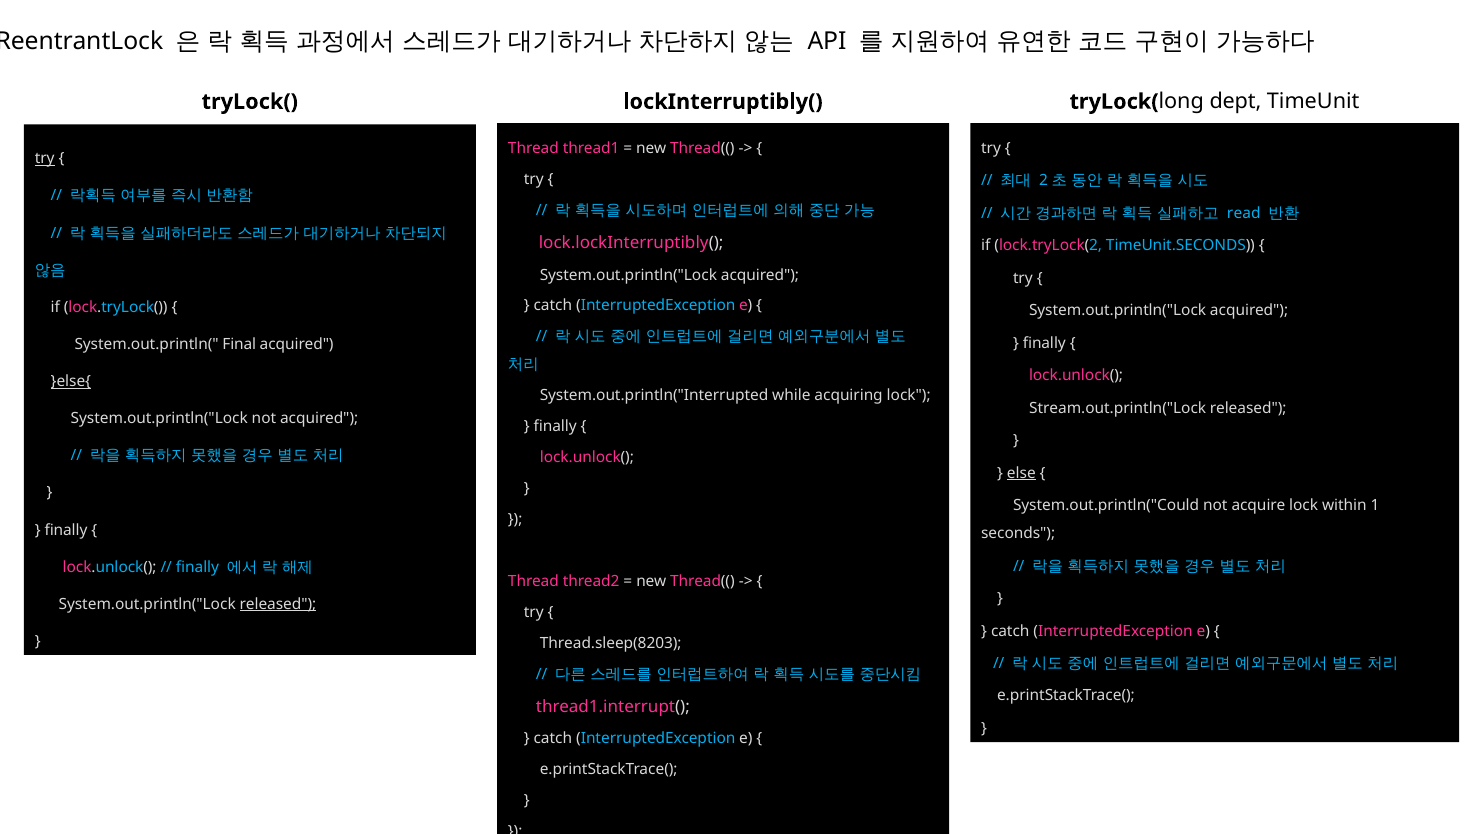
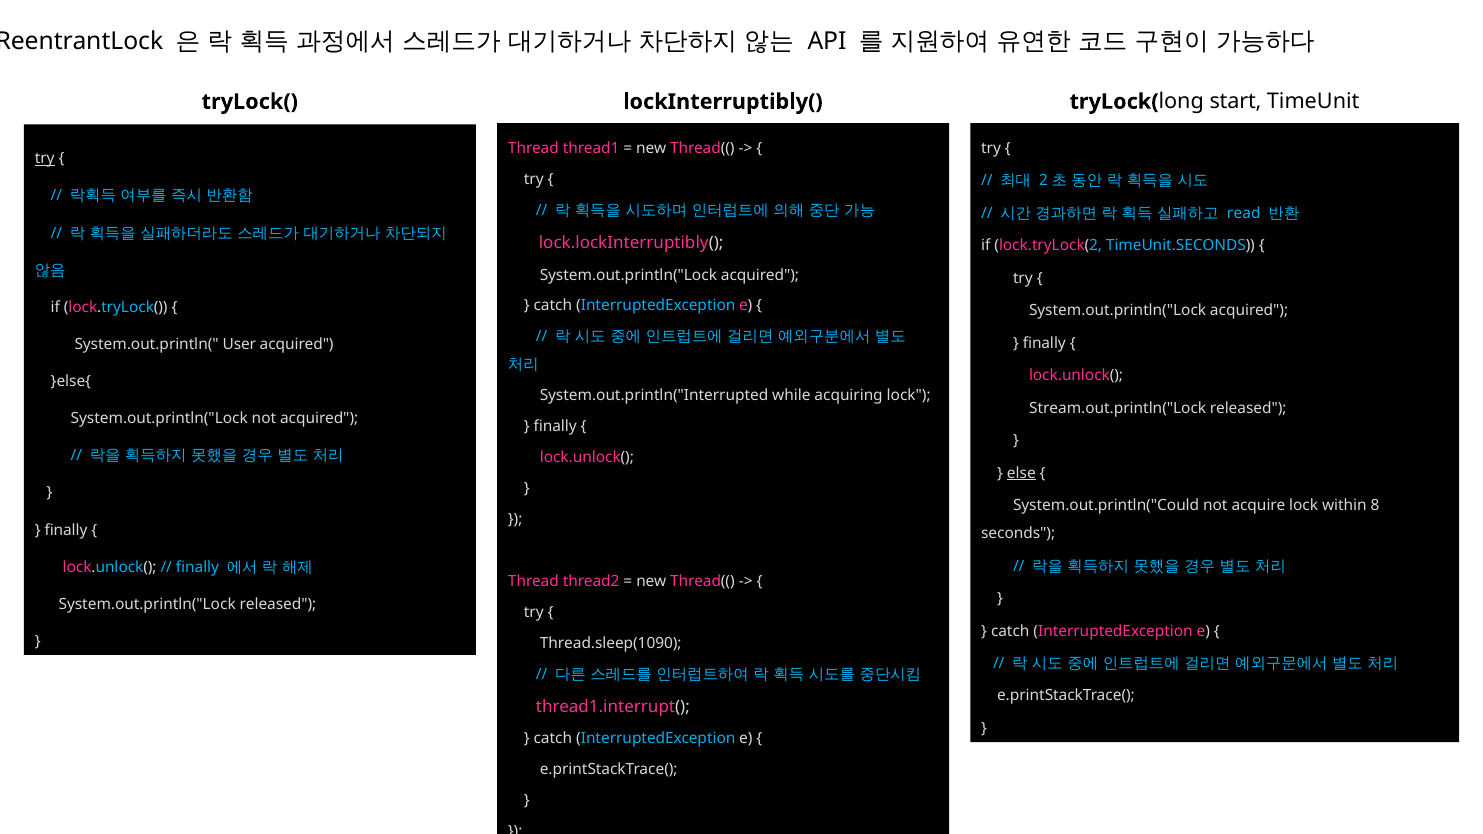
dept: dept -> start
Final: Final -> User
}else{ underline: present -> none
1: 1 -> 8
released at (278, 604) underline: present -> none
Thread.sleep(8203: Thread.sleep(8203 -> Thread.sleep(1090
